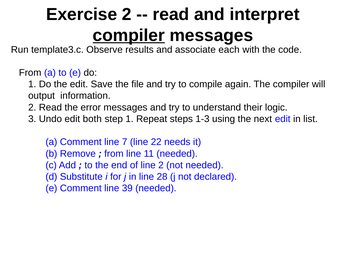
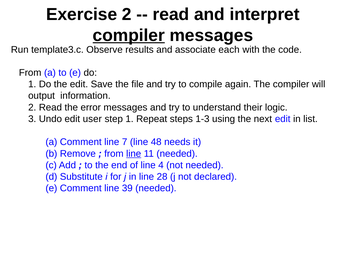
both: both -> user
22: 22 -> 48
line at (134, 153) underline: none -> present
line 2: 2 -> 4
